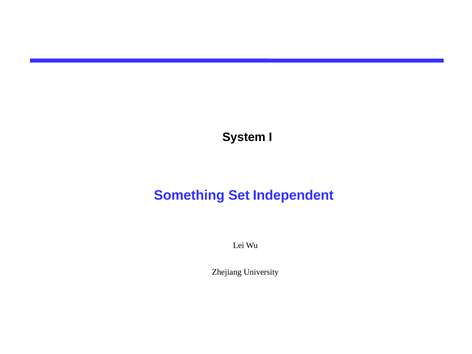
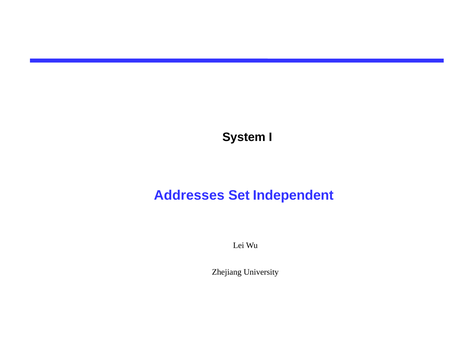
Something: Something -> Addresses
